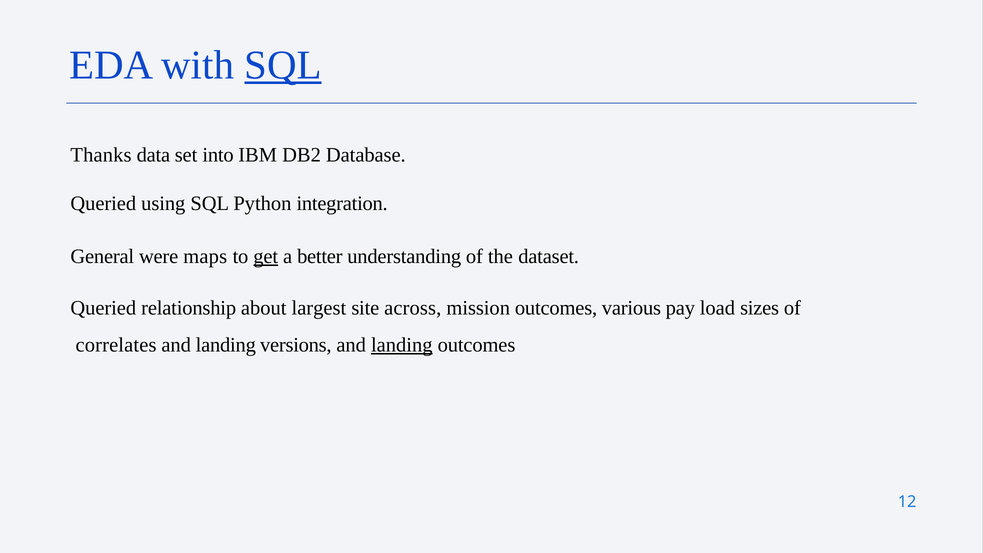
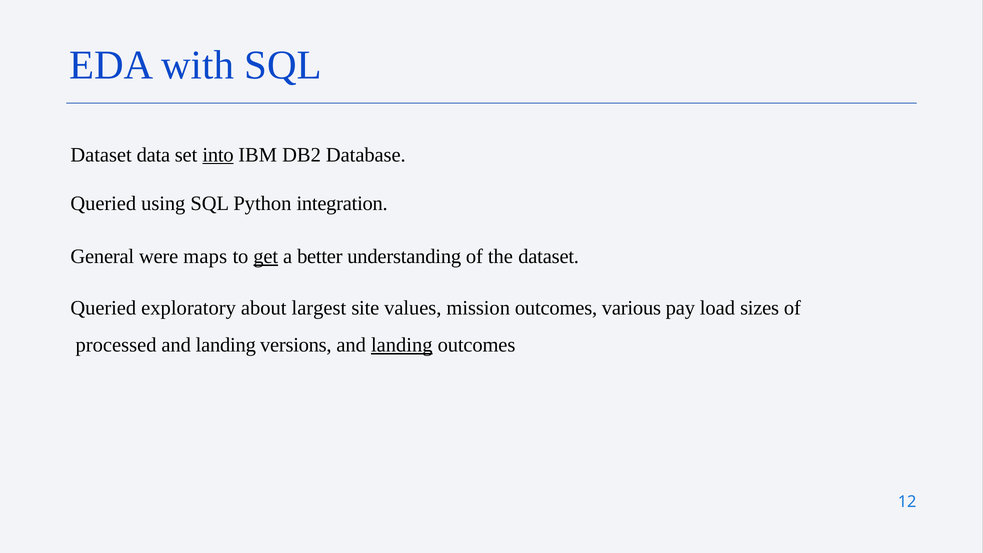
SQL at (283, 65) underline: present -> none
Thanks at (101, 155): Thanks -> Dataset
into underline: none -> present
relationship: relationship -> exploratory
across: across -> values
correlates: correlates -> processed
